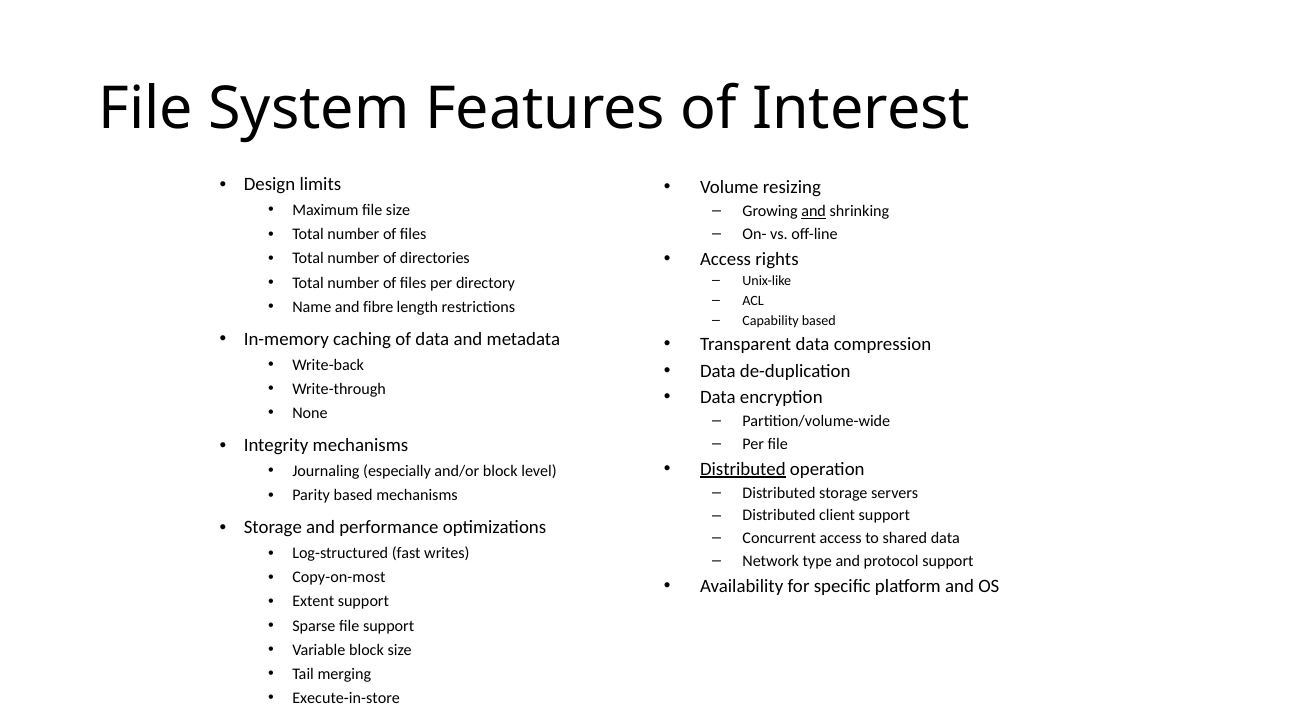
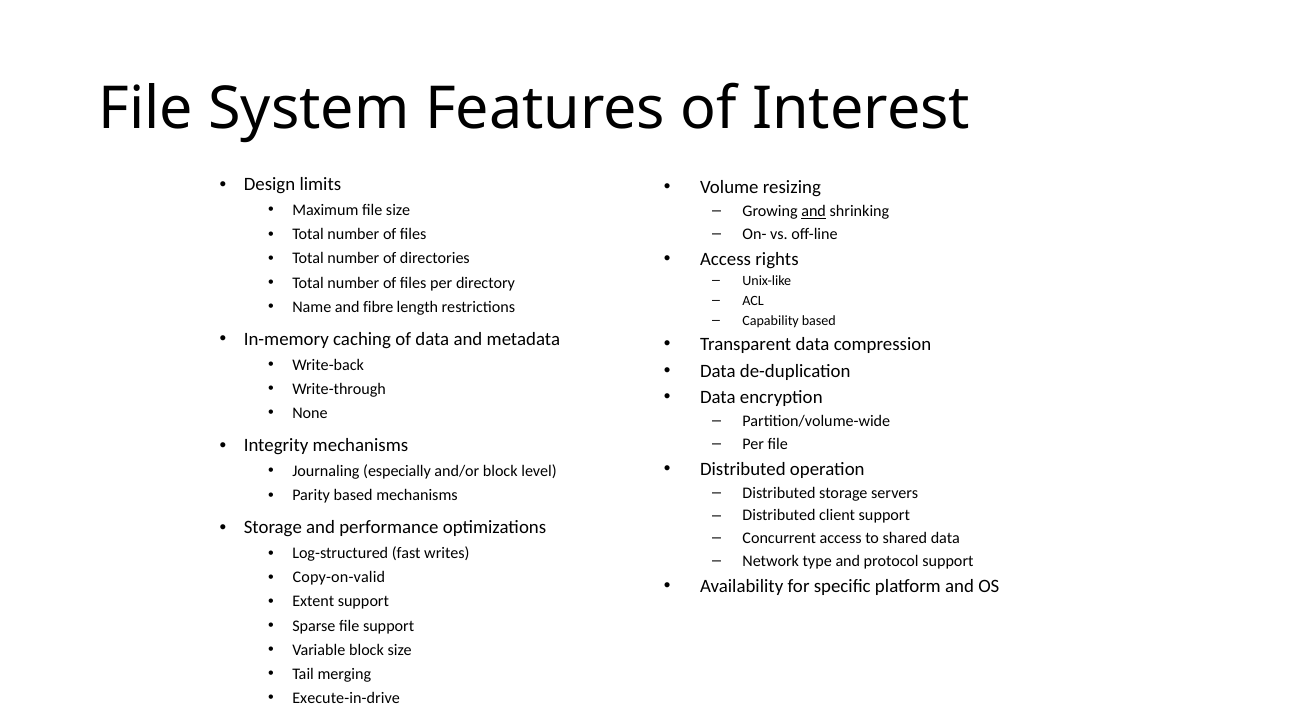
Distributed at (743, 469) underline: present -> none
Copy-on-most: Copy-on-most -> Copy-on-valid
Execute-in-store: Execute-in-store -> Execute-in-drive
